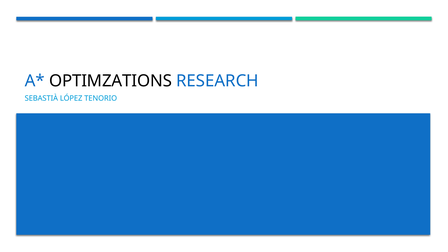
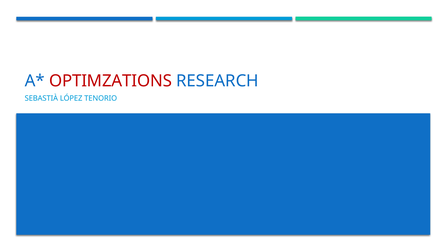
OPTIMZATIONS colour: black -> red
